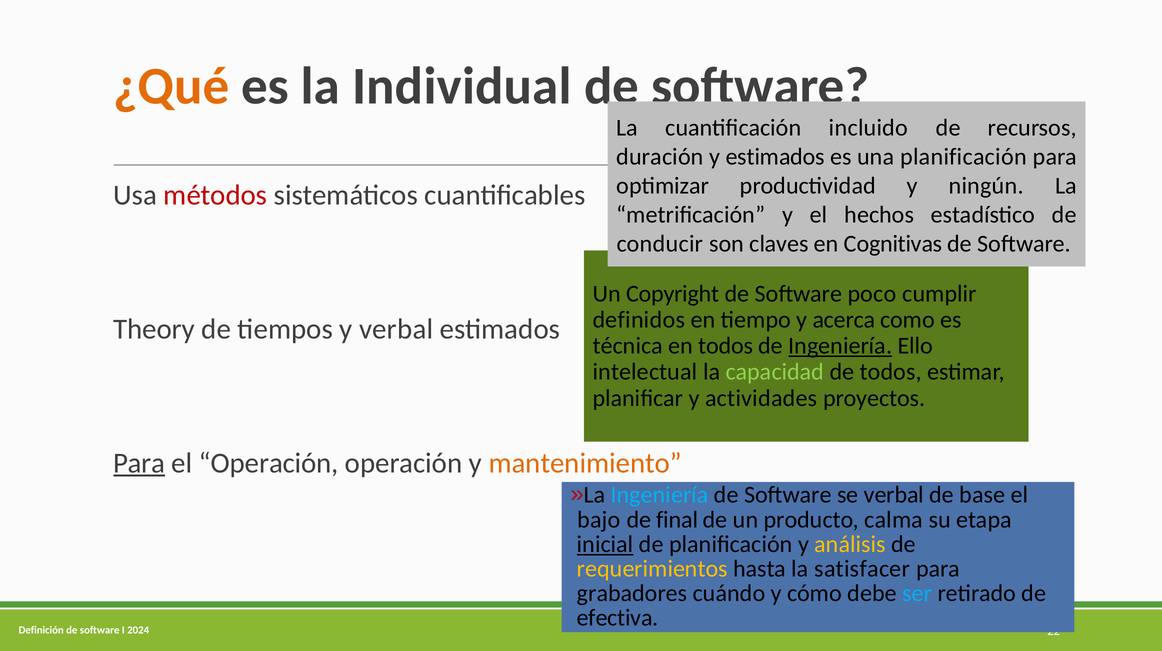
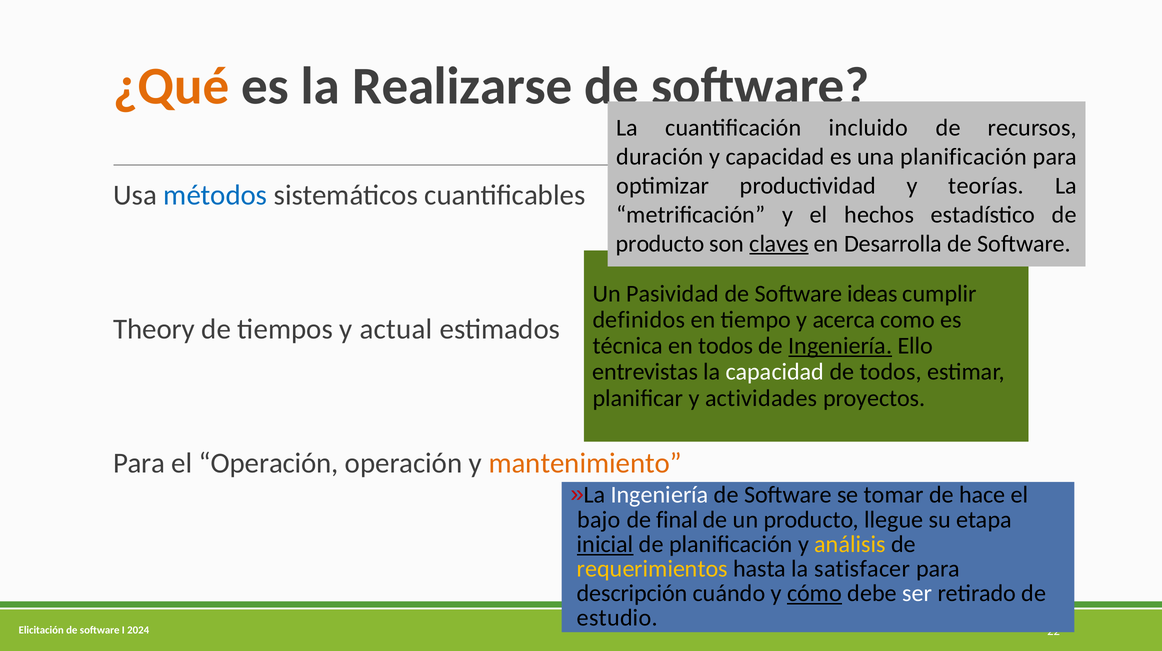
Individual: Individual -> Realizarse
y estimados: estimados -> capacidad
ningún: ningún -> teorías
métodos colour: red -> blue
conducir at (660, 244): conducir -> producto
claves underline: none -> present
Cognitivas: Cognitivas -> Desarrolla
Copyright: Copyright -> Pasividad
poco: poco -> ideas
y verbal: verbal -> actual
intelectual: intelectual -> entrevistas
capacidad at (775, 372) colour: light green -> white
Para at (139, 463) underline: present -> none
Ingeniería at (660, 495) colour: light blue -> white
se verbal: verbal -> tomar
base: base -> hace
calma: calma -> llegue
grabadores: grabadores -> descripción
cómo underline: none -> present
ser colour: light blue -> white
efectiva: efectiva -> estudio
Definición: Definición -> Elicitación
